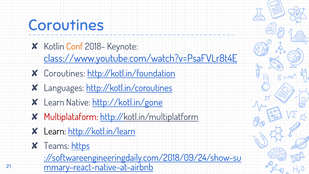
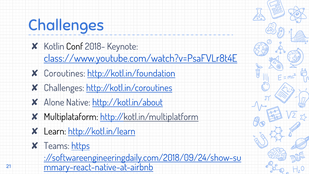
Coroutines at (66, 25): Coroutines -> Challenges
Conf colour: orange -> black
Languages at (64, 88): Languages -> Challenges
Learn at (54, 102): Learn -> Alone
http://kotl.in/gone: http://kotl.in/gone -> http://kotl.in/about
Multiplataform colour: red -> black
